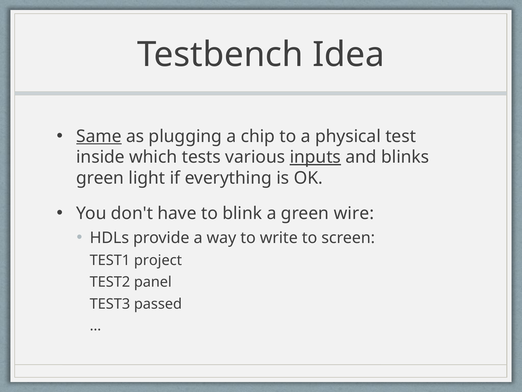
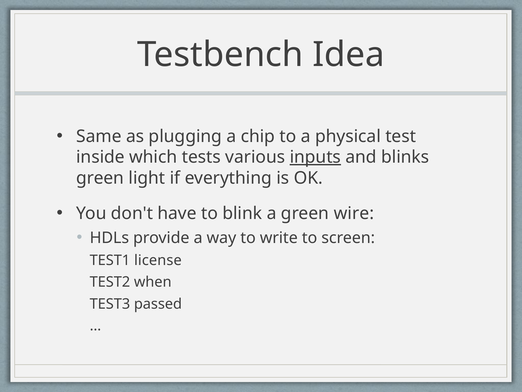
Same underline: present -> none
project: project -> license
panel: panel -> when
